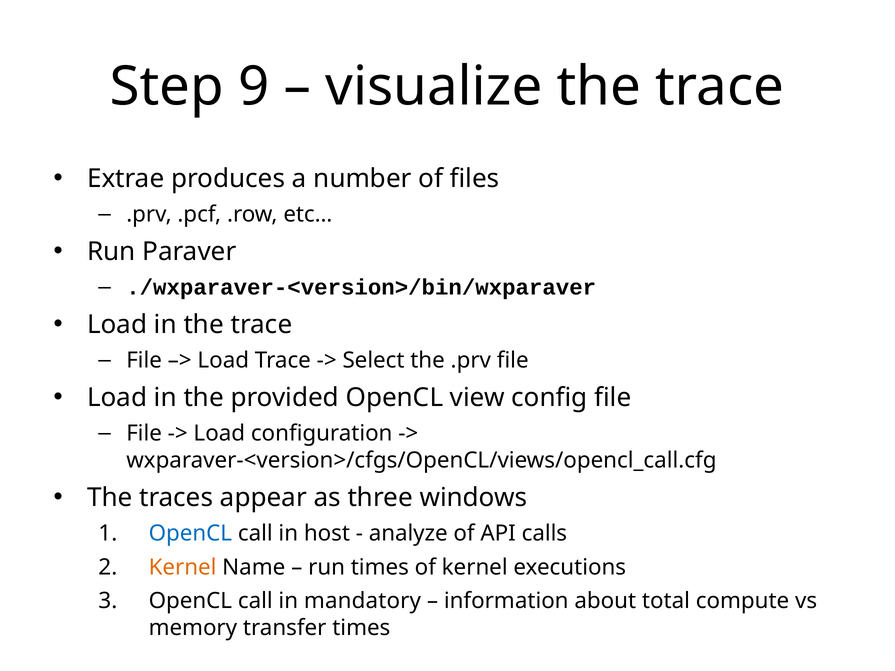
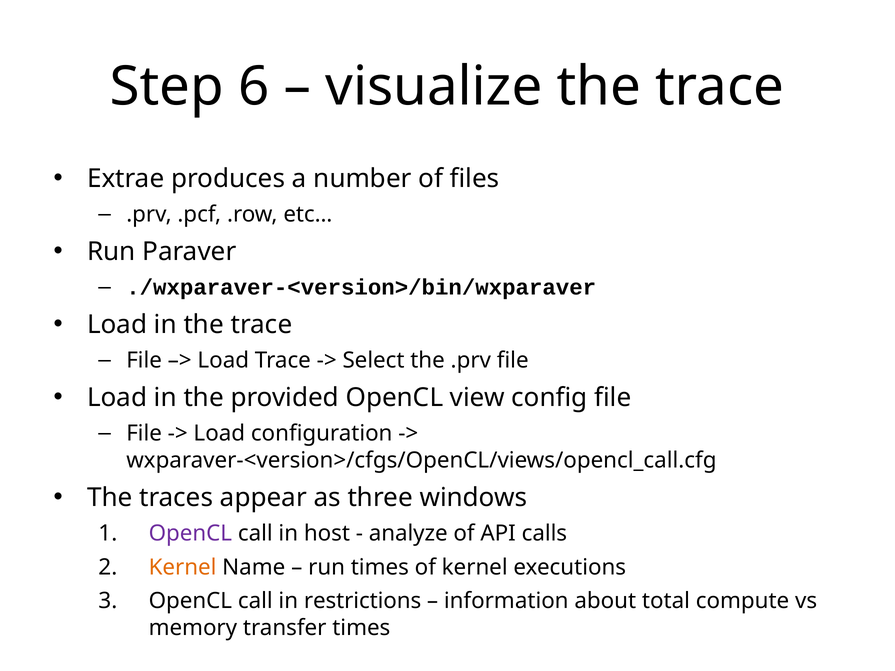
9: 9 -> 6
OpenCL at (190, 534) colour: blue -> purple
mandatory: mandatory -> restrictions
